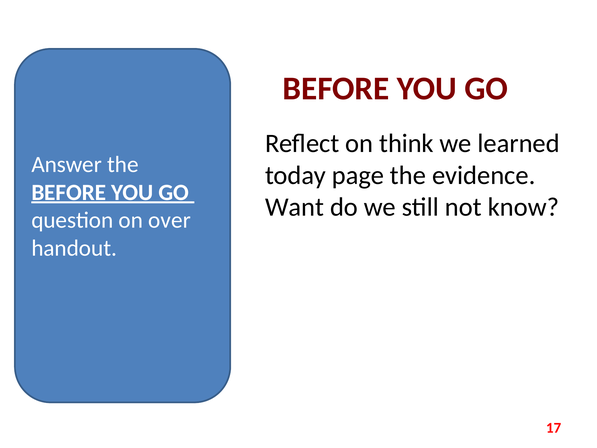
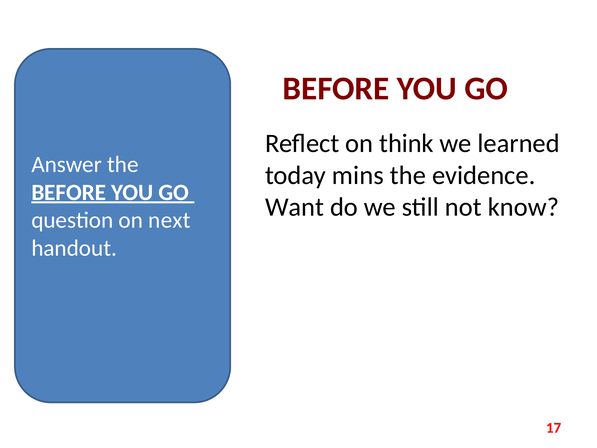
page: page -> mins
over: over -> next
